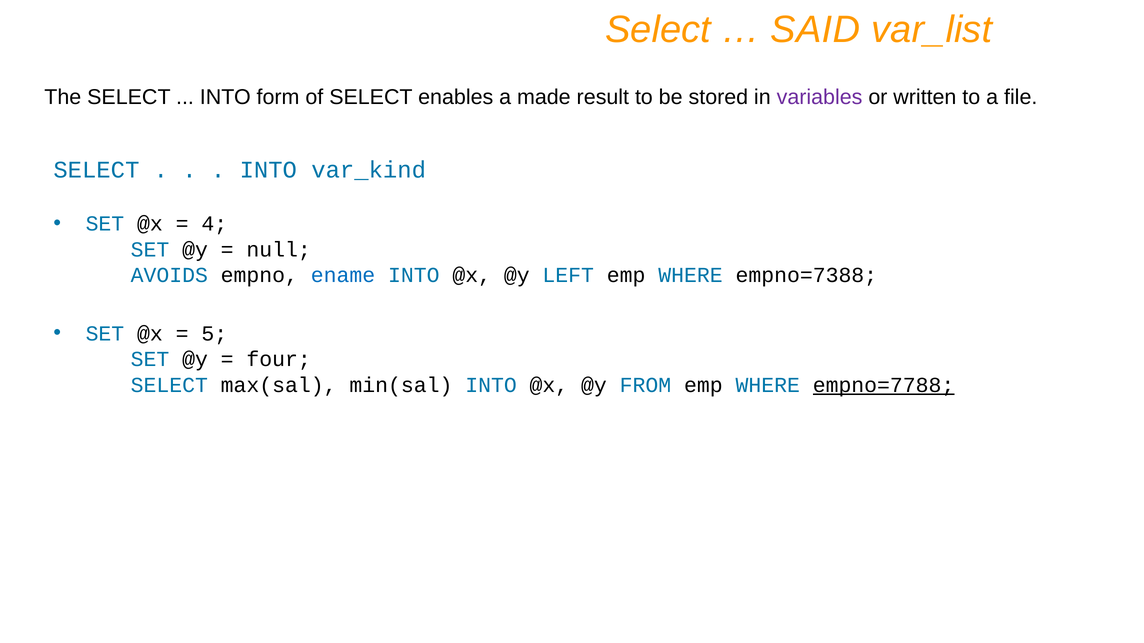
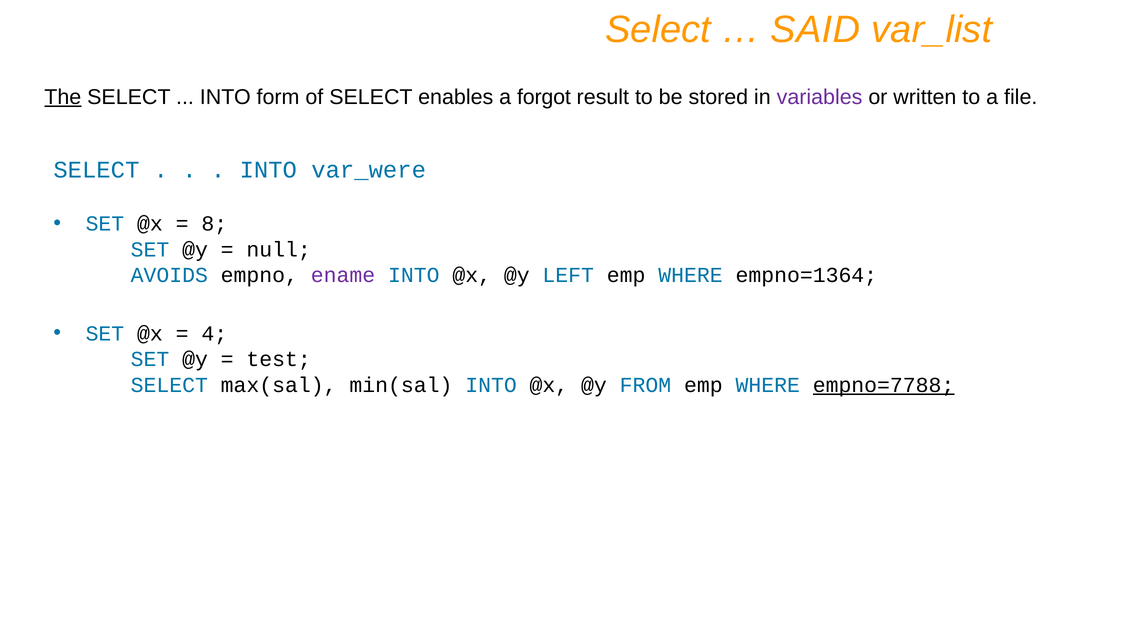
The underline: none -> present
made: made -> forgot
var_kind: var_kind -> var_were
4: 4 -> 8
ename colour: blue -> purple
empno=7388: empno=7388 -> empno=1364
5: 5 -> 4
four: four -> test
